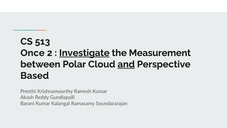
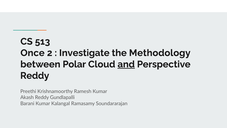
Investigate underline: present -> none
Measurement: Measurement -> Methodology
Based at (35, 75): Based -> Reddy
